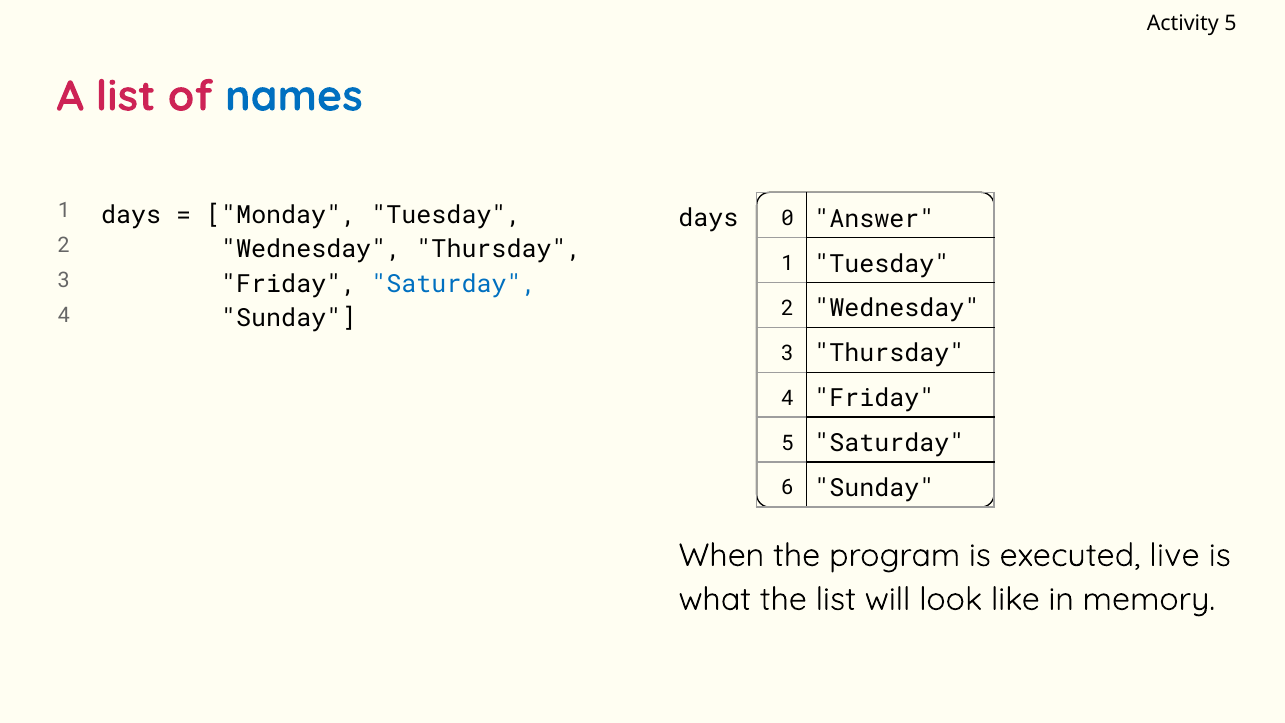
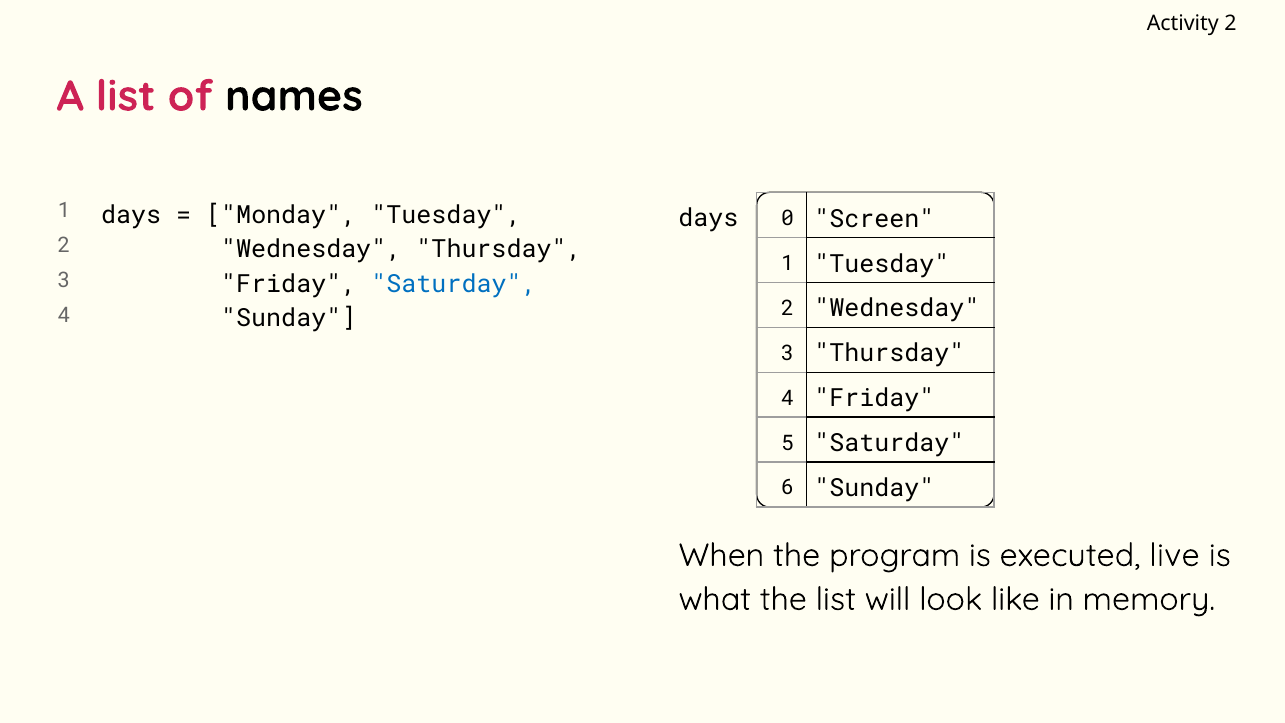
Activity 5: 5 -> 2
names colour: blue -> black
Answer: Answer -> Screen
